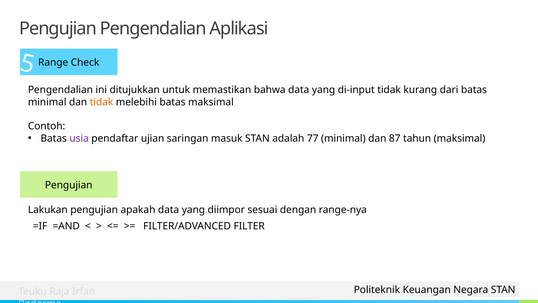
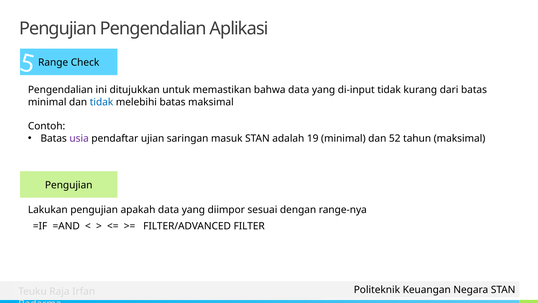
tidak at (102, 102) colour: orange -> blue
77: 77 -> 19
87: 87 -> 52
